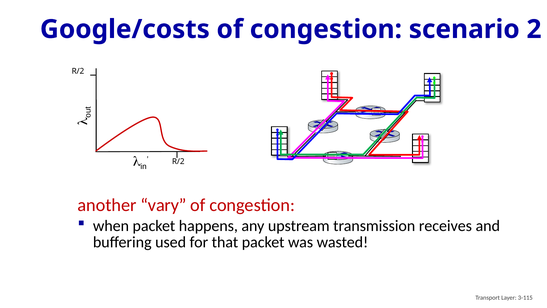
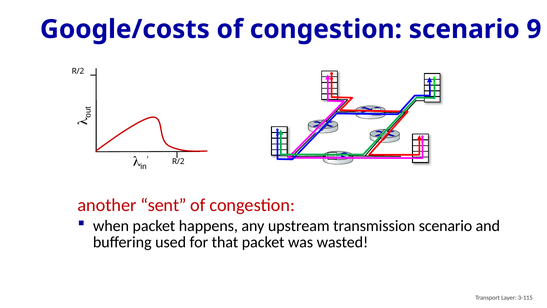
2: 2 -> 9
vary: vary -> sent
transmission receives: receives -> scenario
